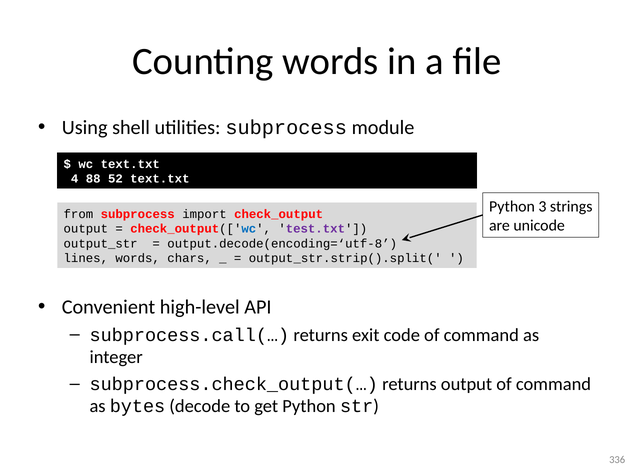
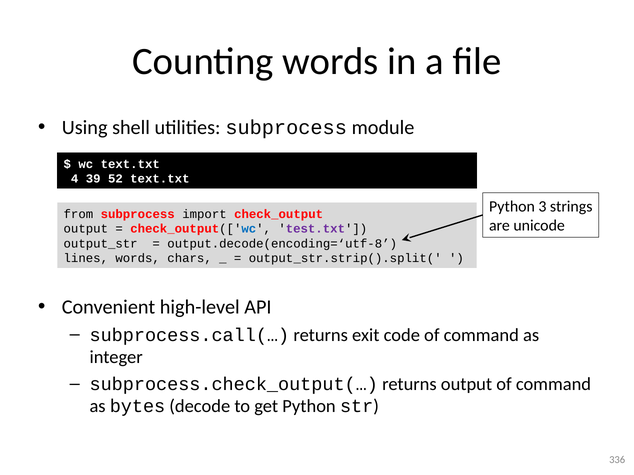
88: 88 -> 39
